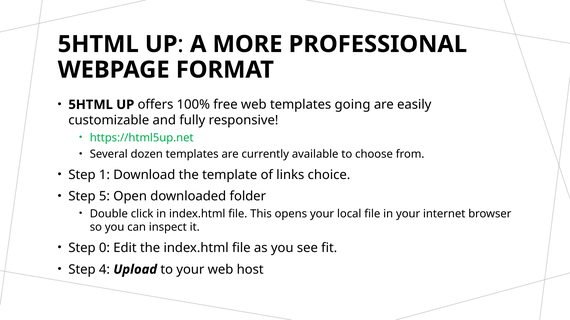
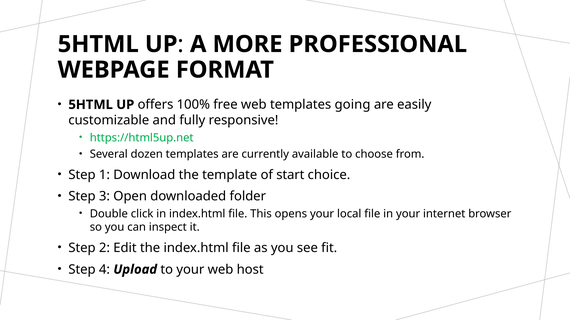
links: links -> start
5: 5 -> 3
0: 0 -> 2
